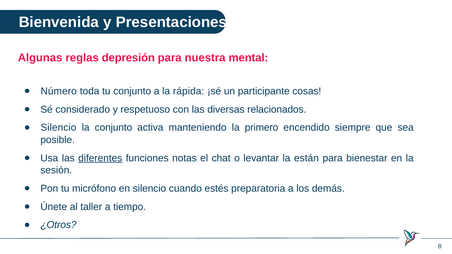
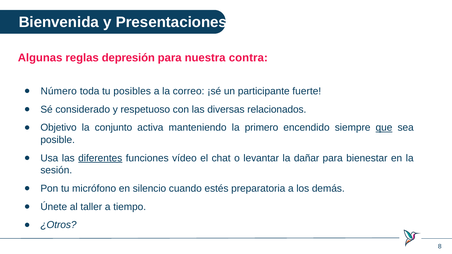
mental: mental -> contra
tu conjunto: conjunto -> posibles
rápida: rápida -> correo
cosas: cosas -> fuerte
Silencio at (58, 128): Silencio -> Objetivo
que underline: none -> present
notas: notas -> vídeo
están: están -> dañar
